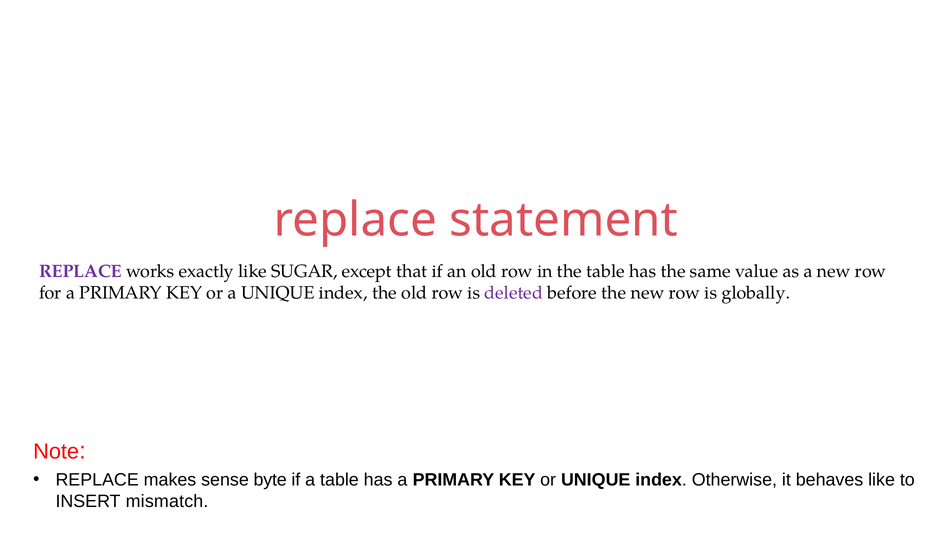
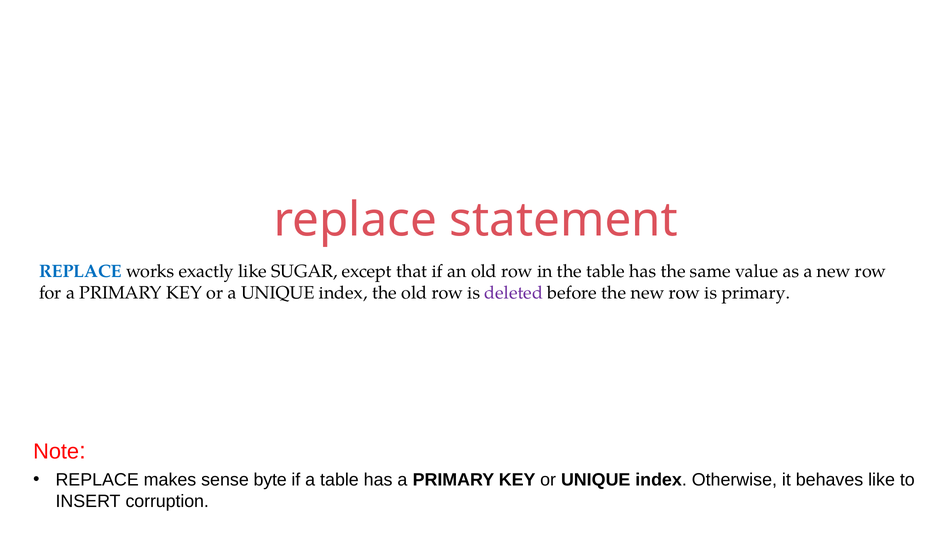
REPLACE at (80, 271) colour: purple -> blue
is globally: globally -> primary
mismatch: mismatch -> corruption
